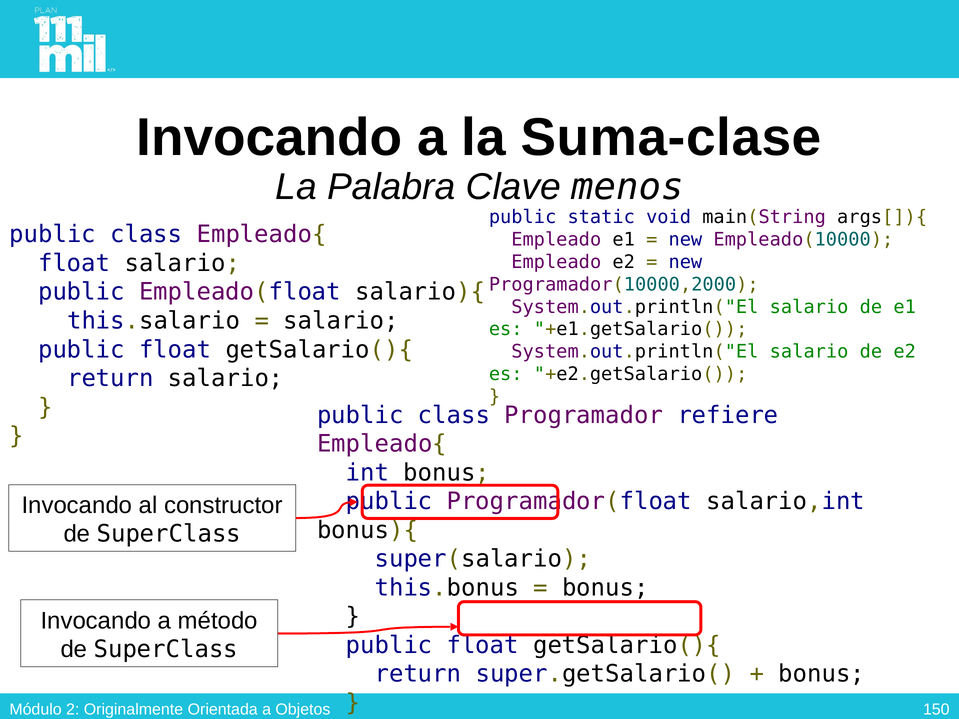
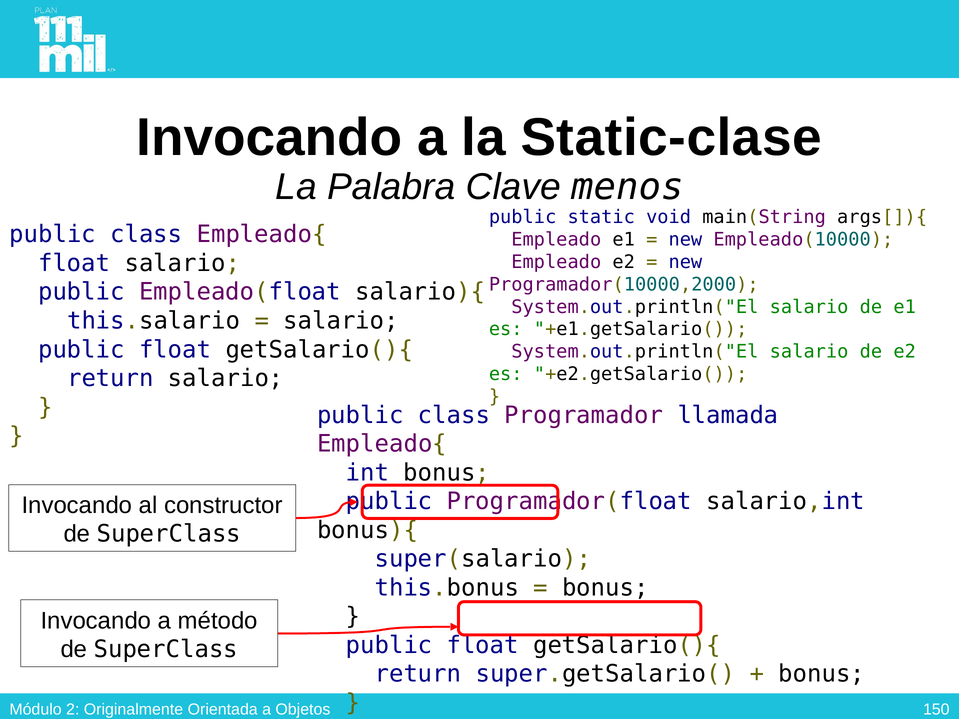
Suma-clase: Suma-clase -> Static-clase
refiere: refiere -> llamada
